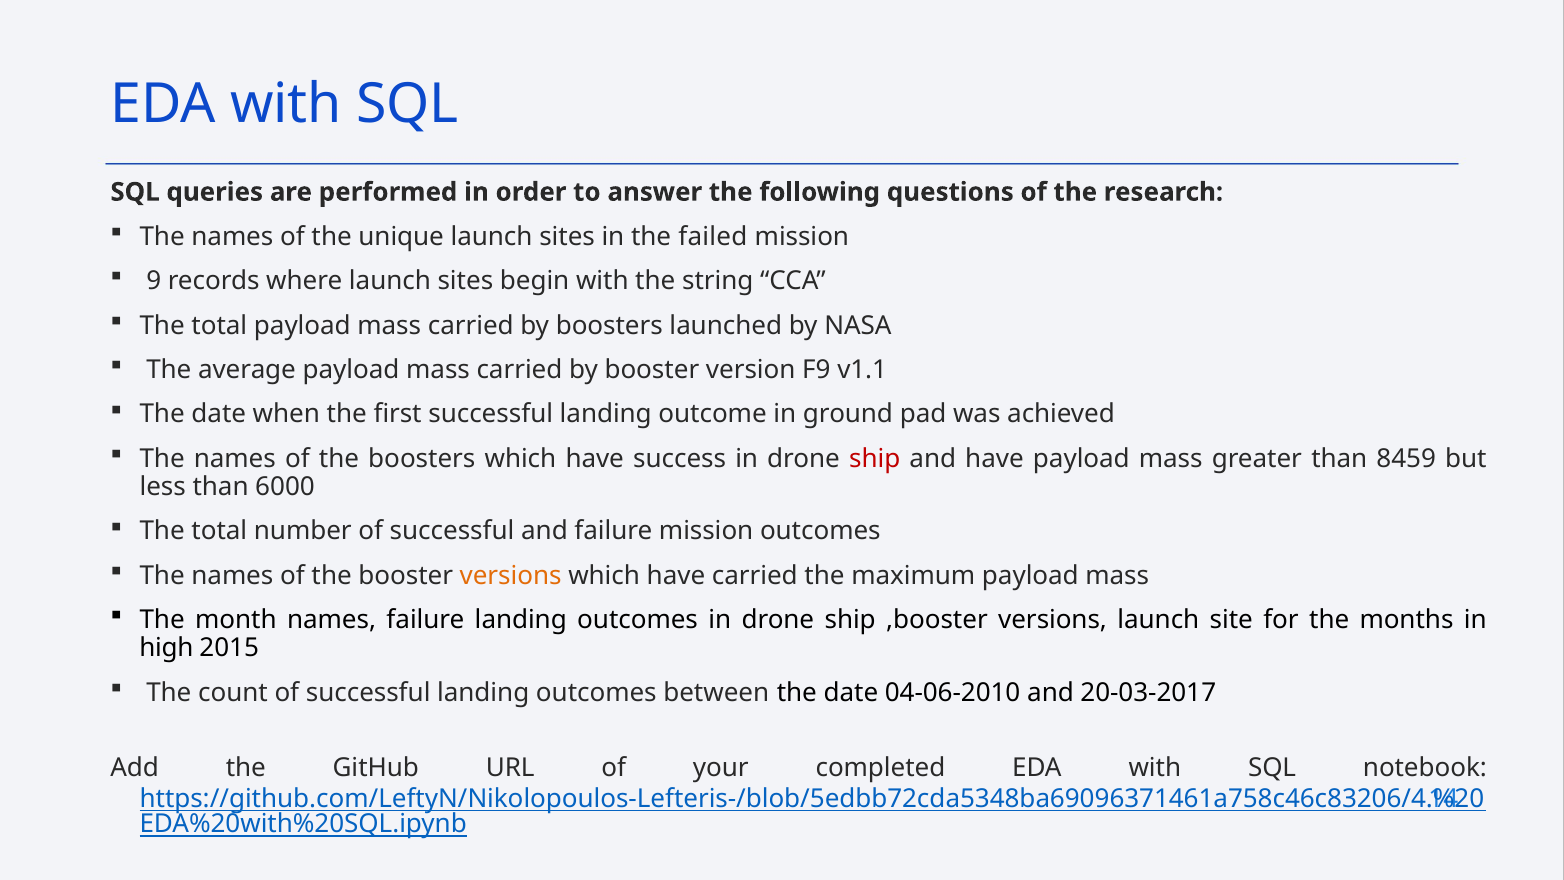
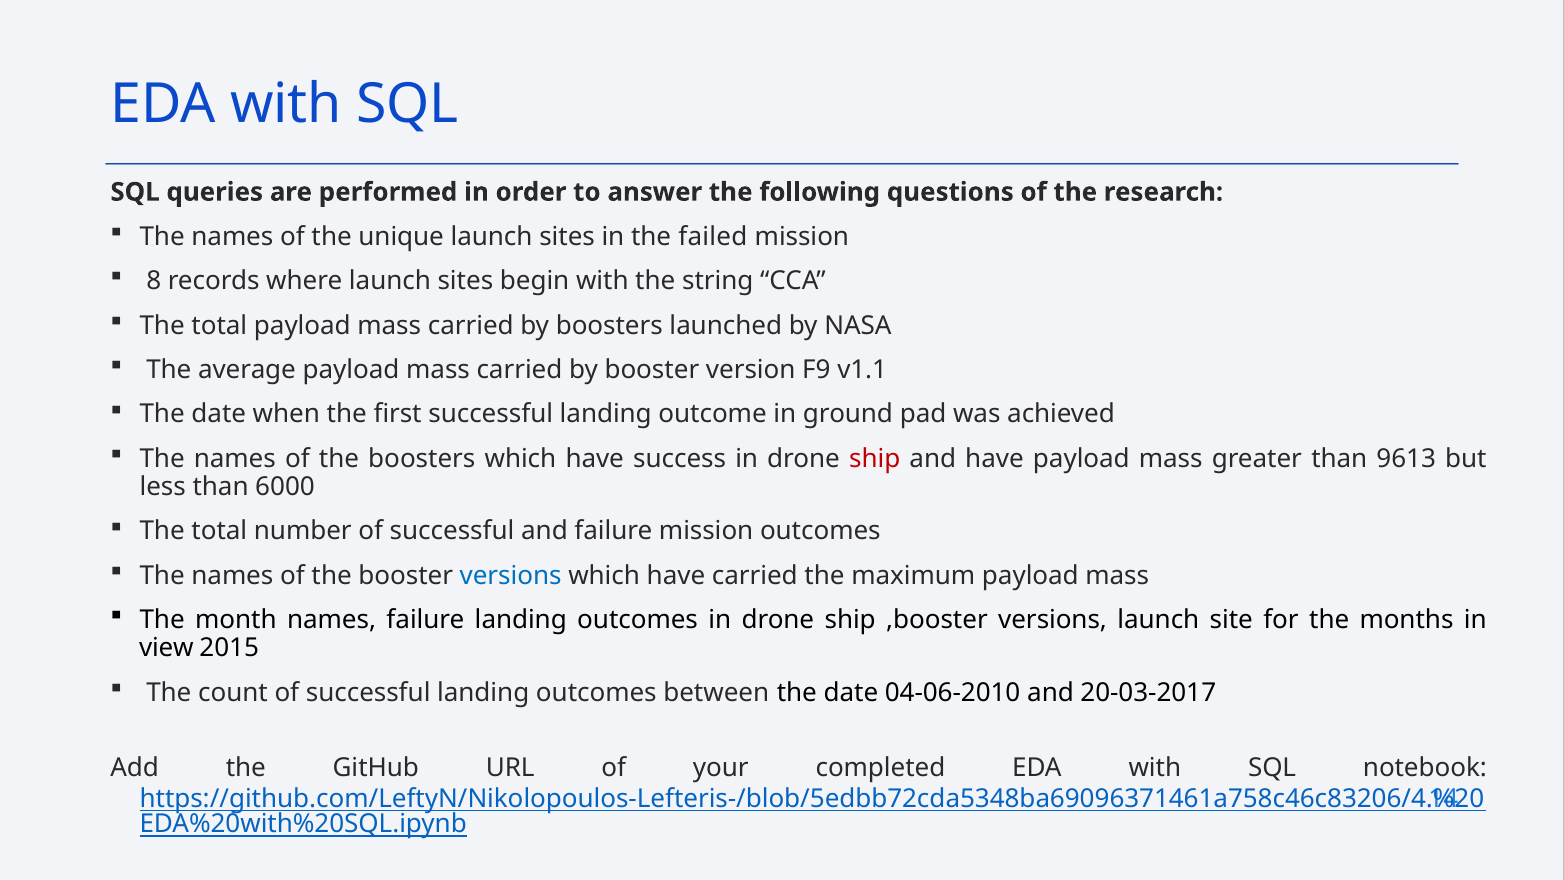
9: 9 -> 8
8459: 8459 -> 9613
versions at (511, 576) colour: orange -> blue
high: high -> view
